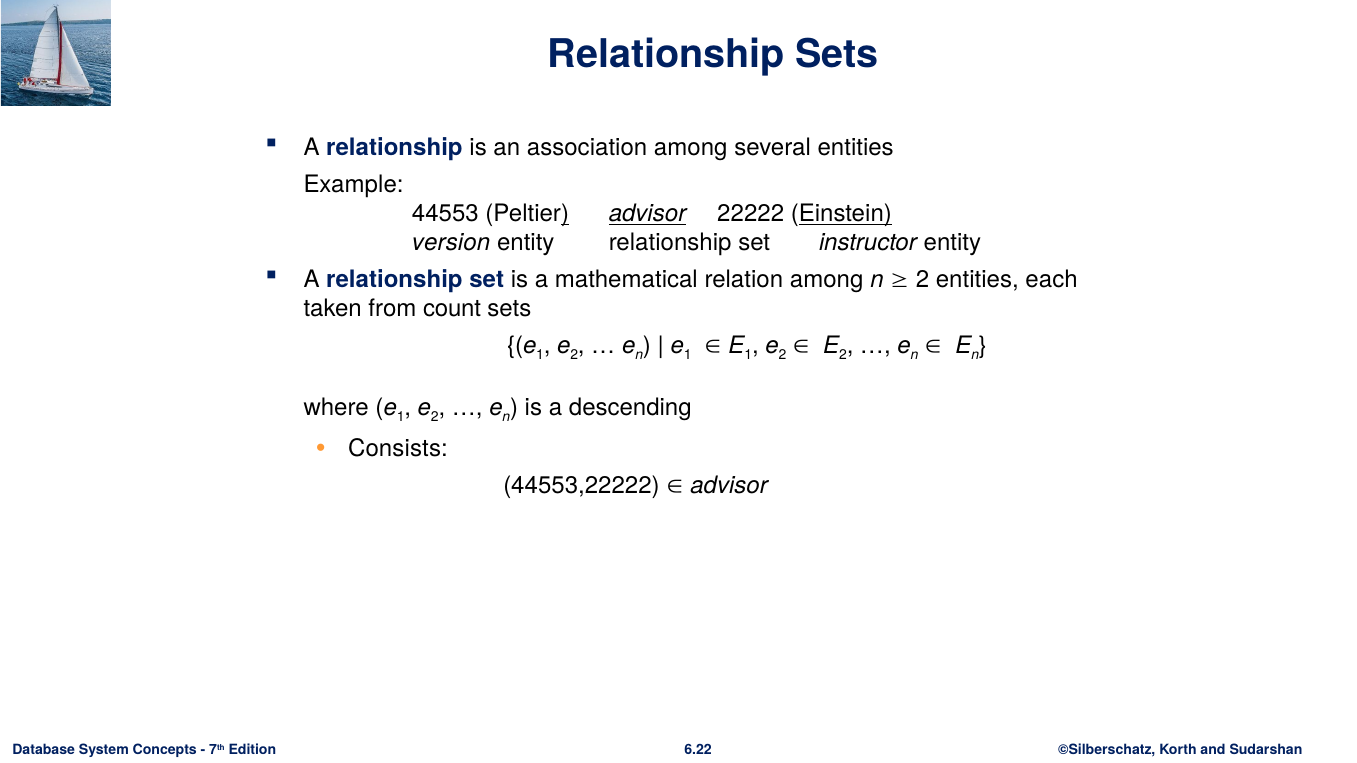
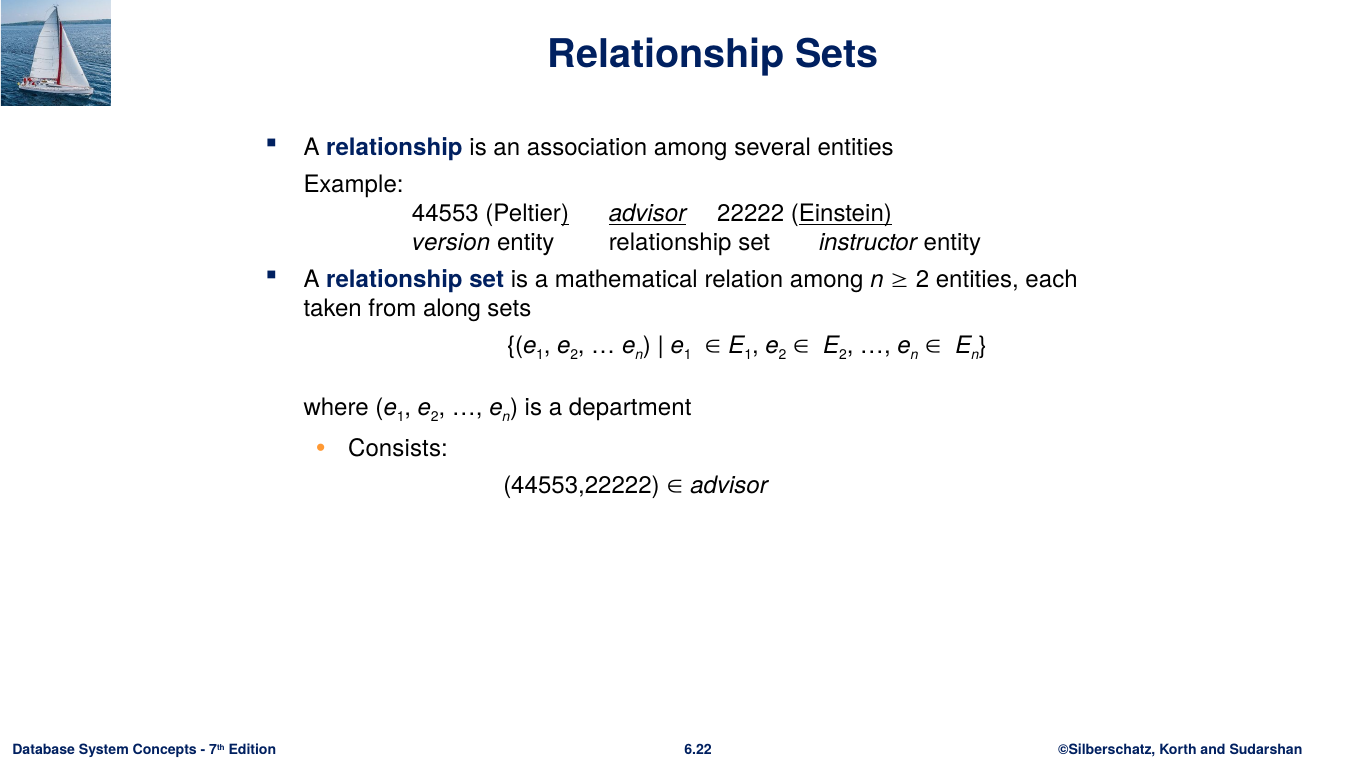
count: count -> along
descending: descending -> department
